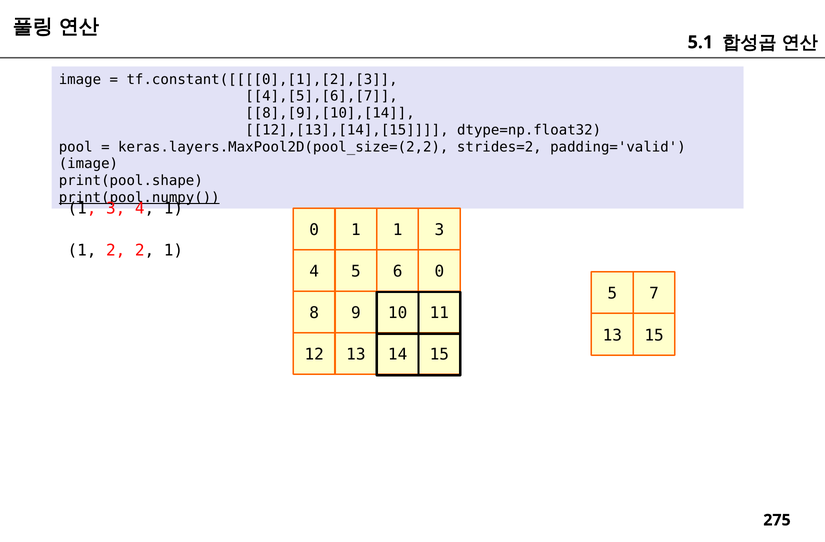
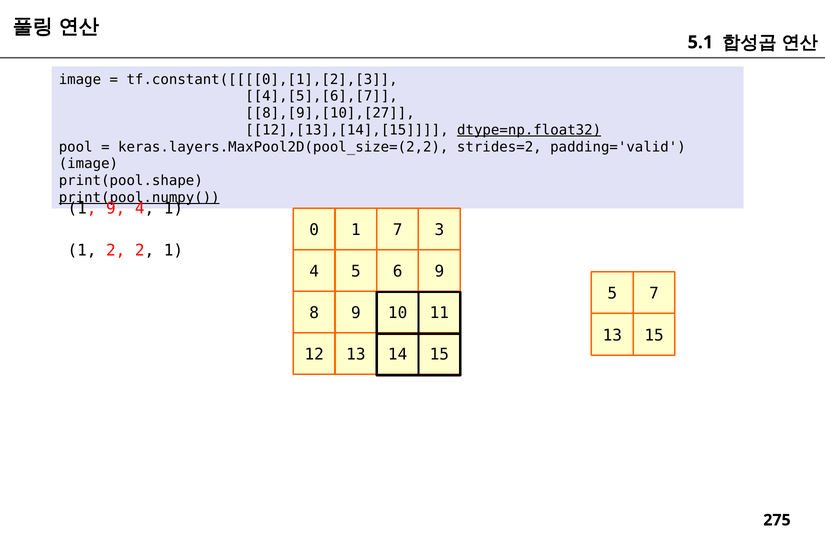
8],[9],[10],[14: 8],[9],[10],[14 -> 8],[9],[10],[27
dtype=np.float32 underline: none -> present
3 at (116, 209): 3 -> 9
1 1: 1 -> 7
6 0: 0 -> 9
